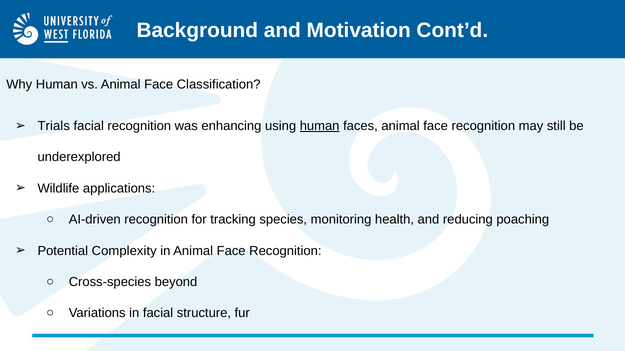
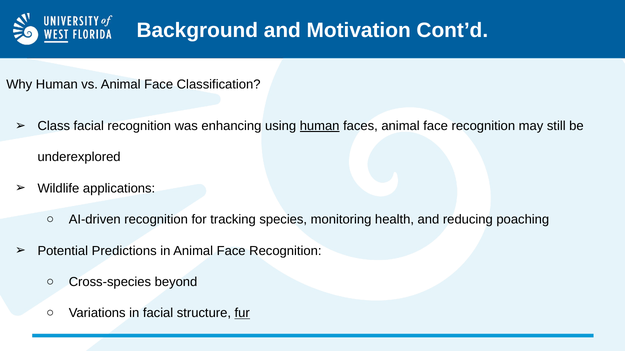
Trials: Trials -> Class
Complexity: Complexity -> Predictions
fur underline: none -> present
